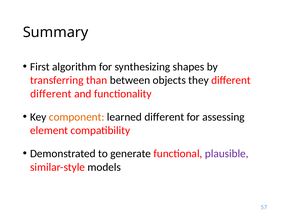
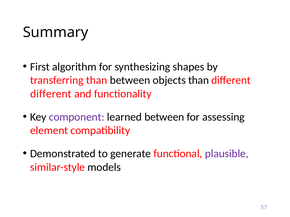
objects they: they -> than
component colour: orange -> purple
learned different: different -> between
